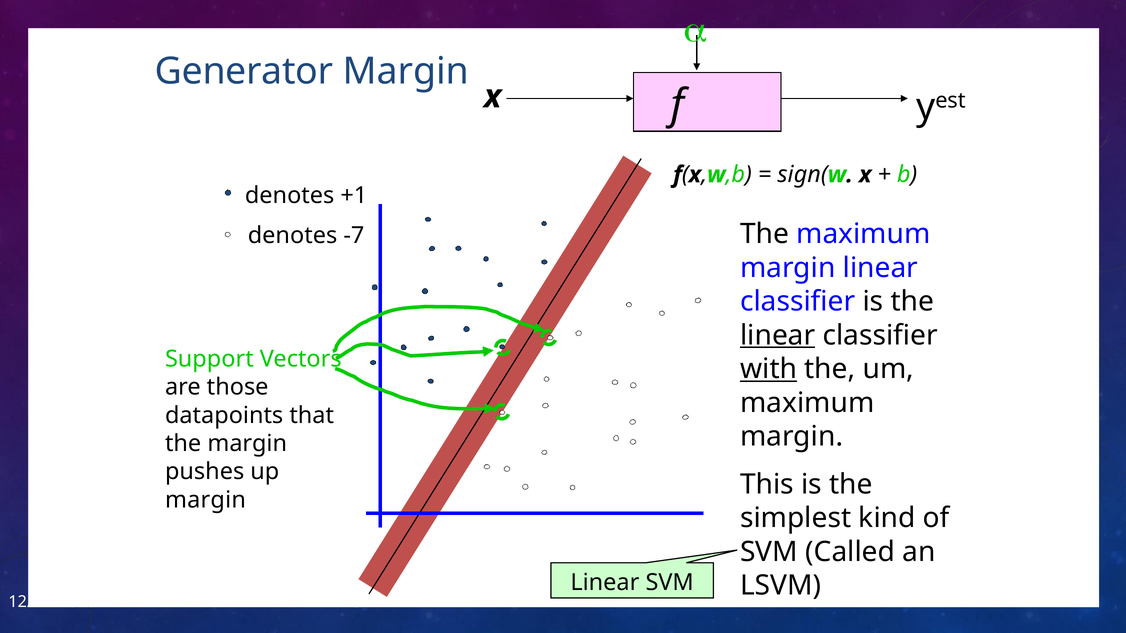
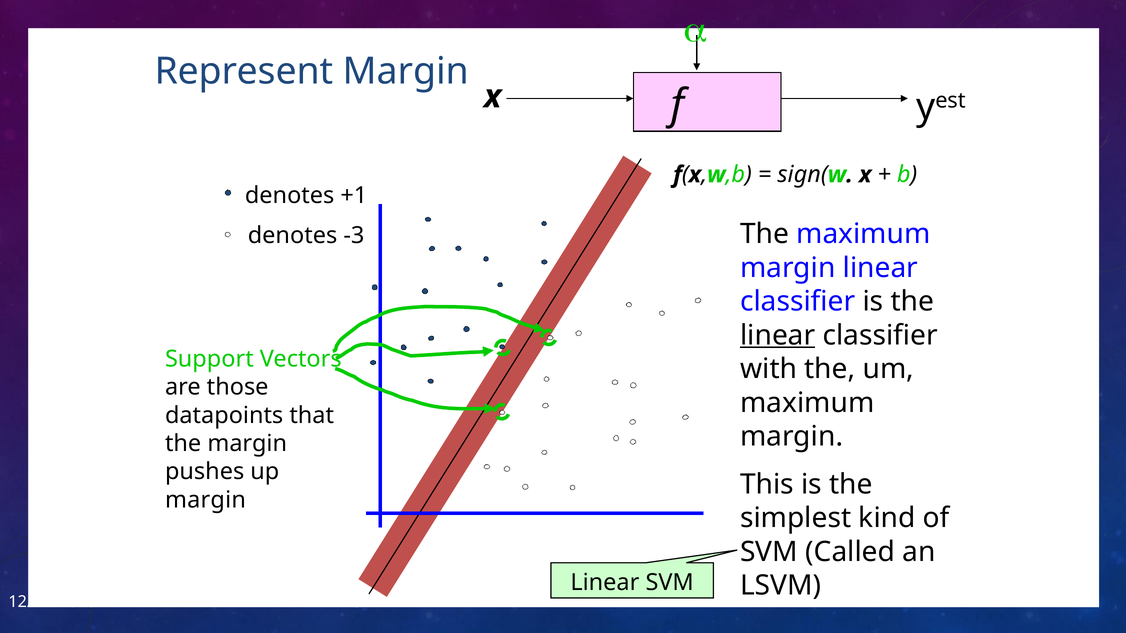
Generator: Generator -> Represent
-7: -7 -> -3
with underline: present -> none
